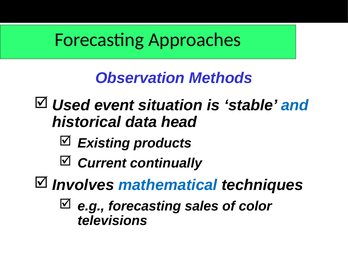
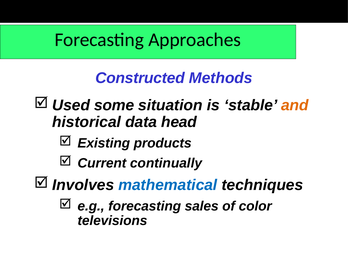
Observation: Observation -> Constructed
event: event -> some
and colour: blue -> orange
